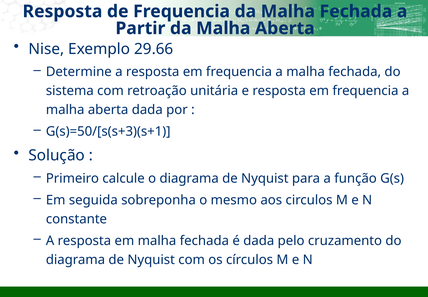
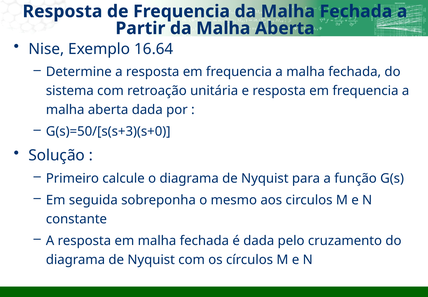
29.66: 29.66 -> 16.64
G(s)=50/[s(s+3)(s+1: G(s)=50/[s(s+3)(s+1 -> G(s)=50/[s(s+3)(s+0
